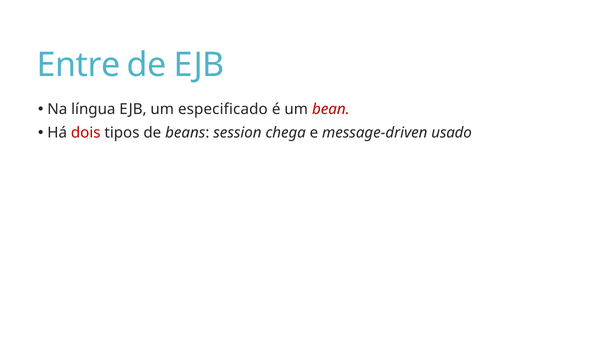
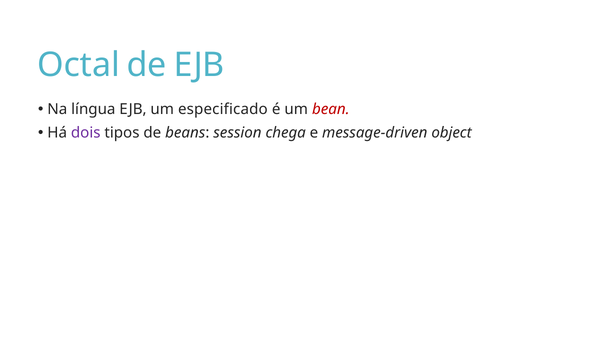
Entre: Entre -> Octal
dois colour: red -> purple
usado: usado -> object
